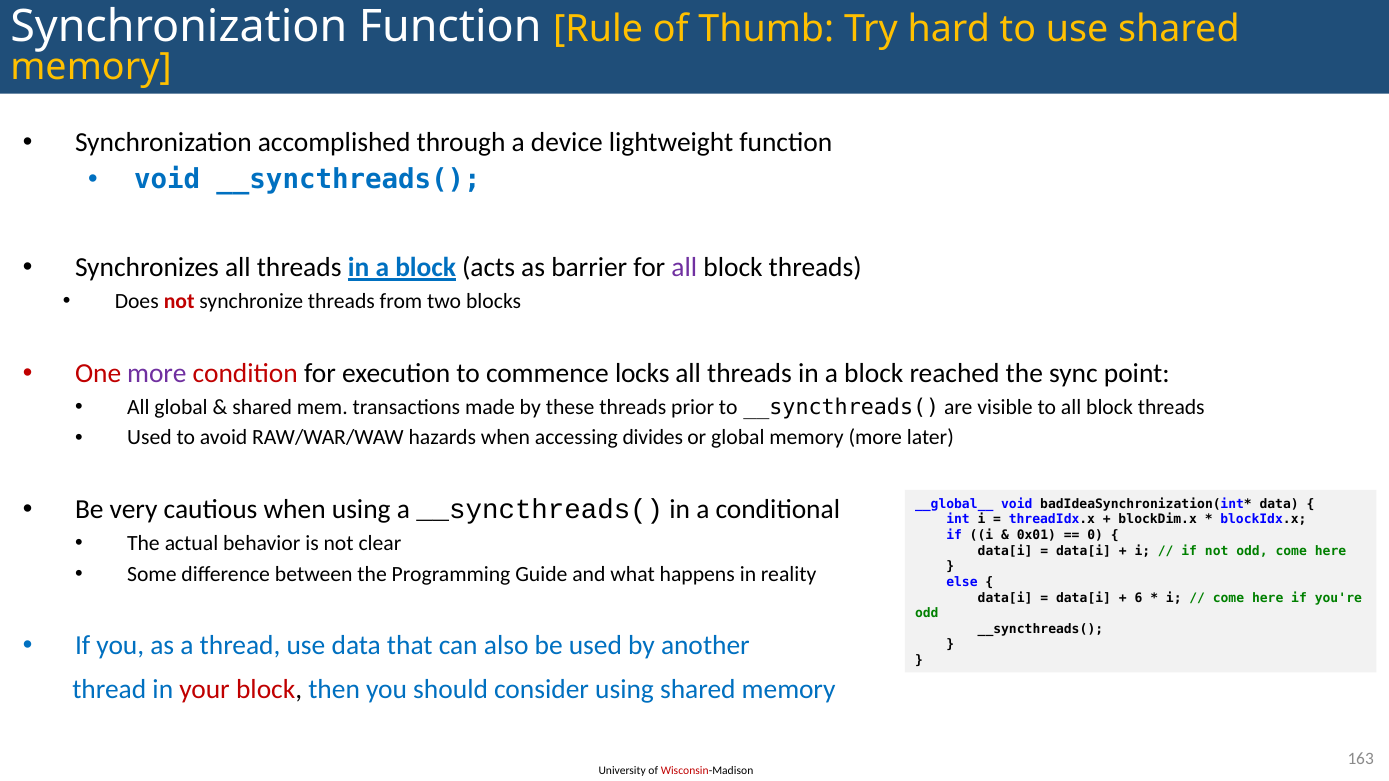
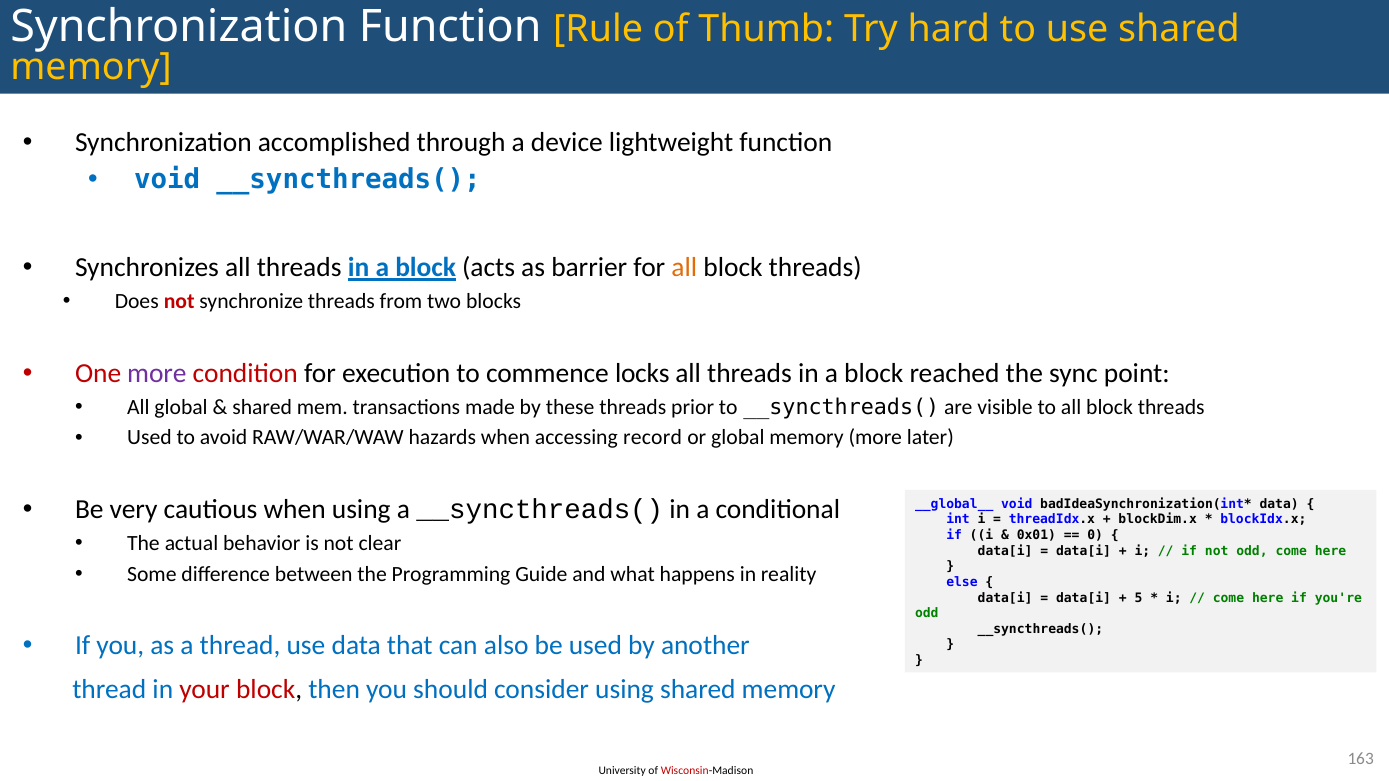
all at (684, 268) colour: purple -> orange
divides: divides -> record
6: 6 -> 5
